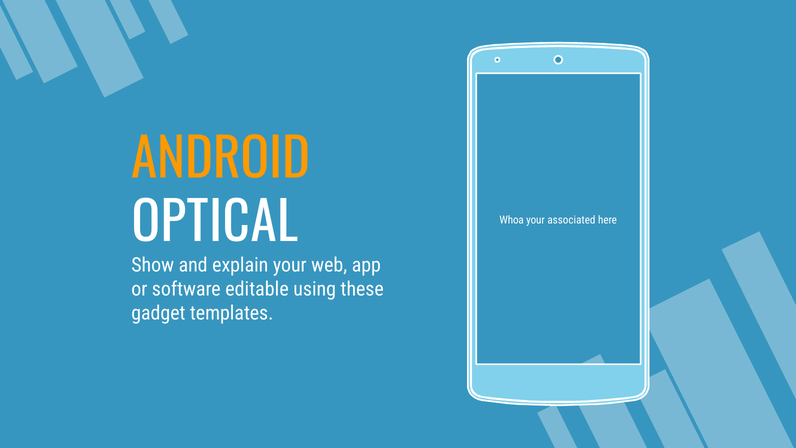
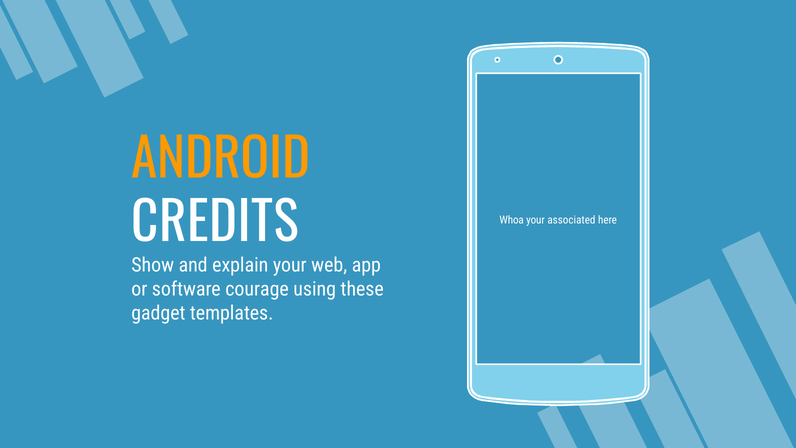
OPTICAL: OPTICAL -> CREDITS
editable: editable -> courage
